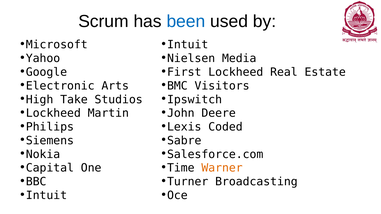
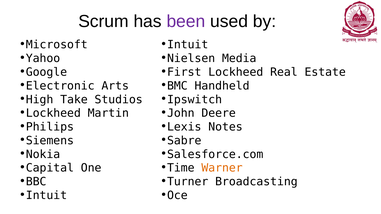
been colour: blue -> purple
Visitors: Visitors -> Handheld
Coded: Coded -> Notes
